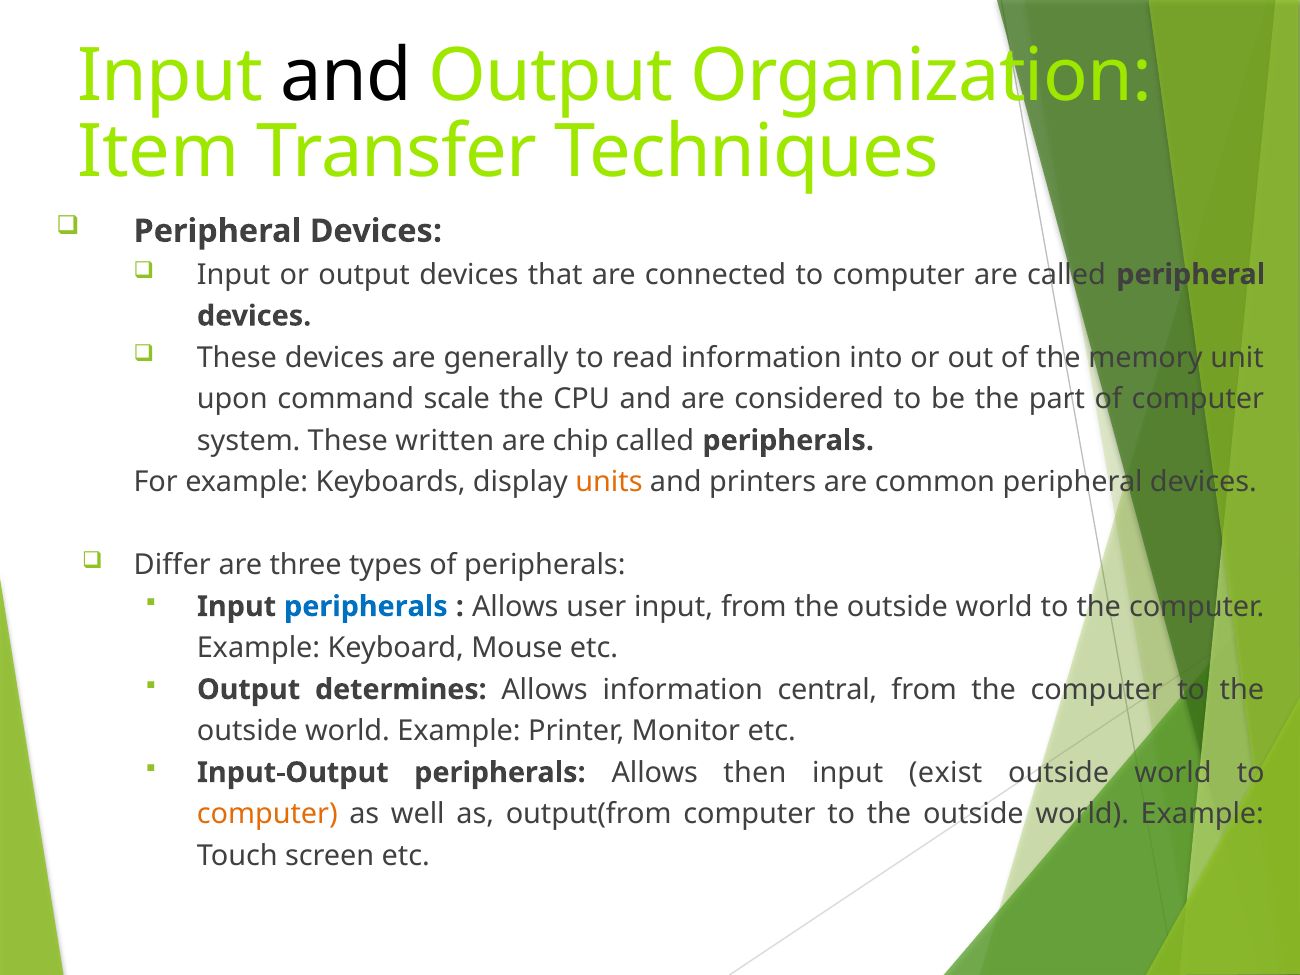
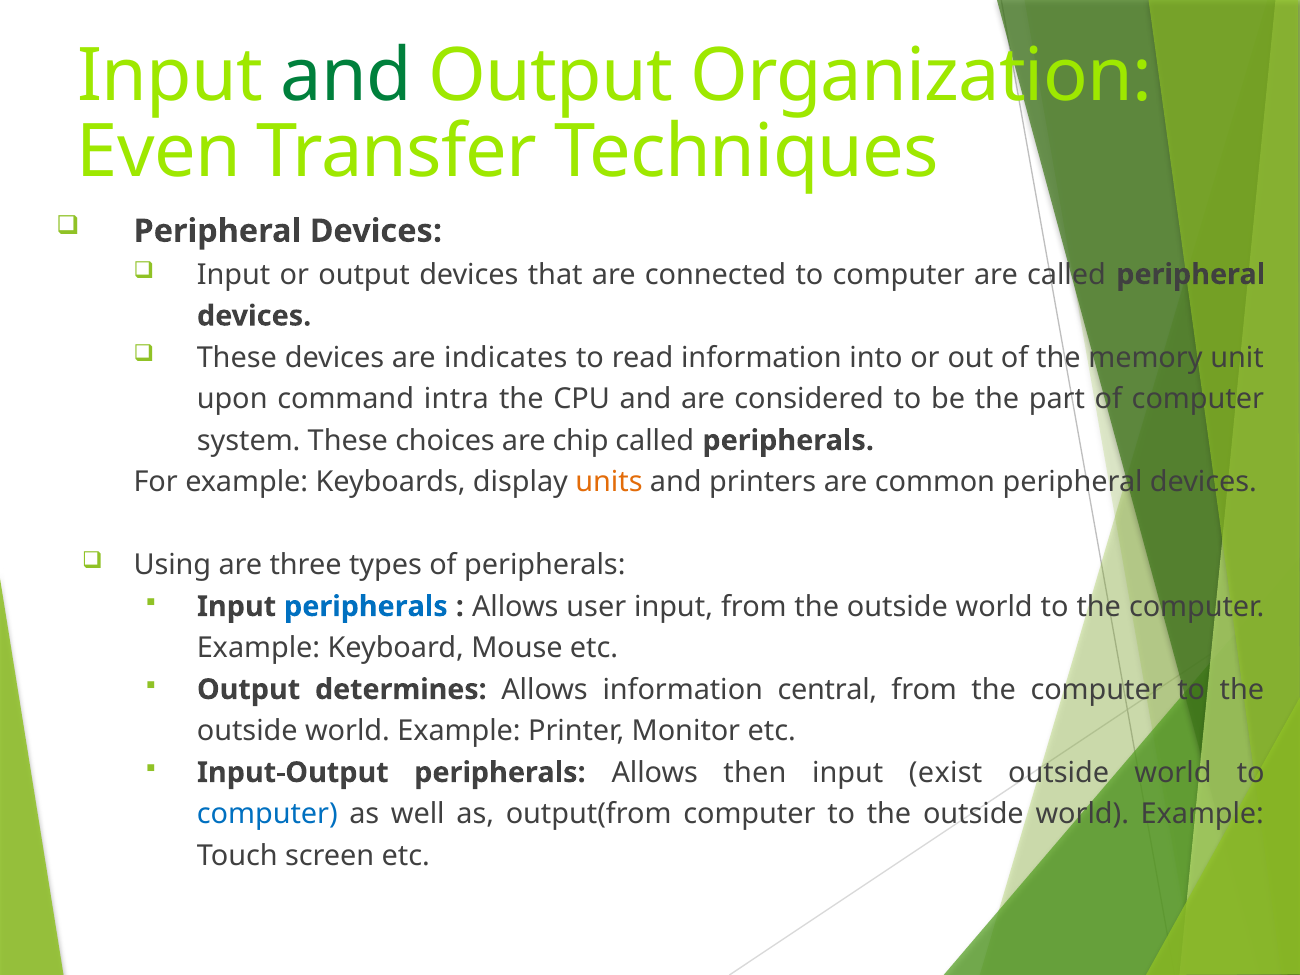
and at (346, 76) colour: black -> green
Item: Item -> Even
generally: generally -> indicates
scale: scale -> intra
written: written -> choices
Differ: Differ -> Using
computer at (267, 814) colour: orange -> blue
